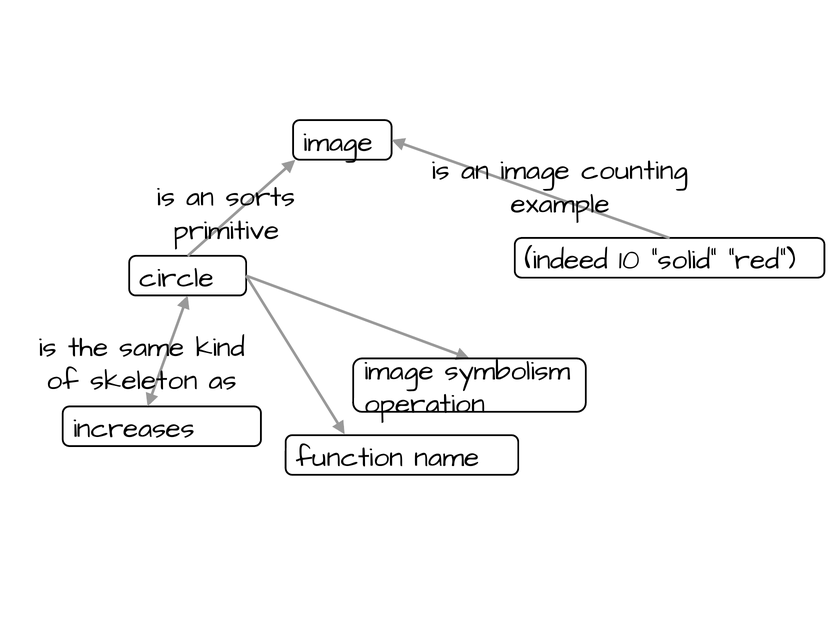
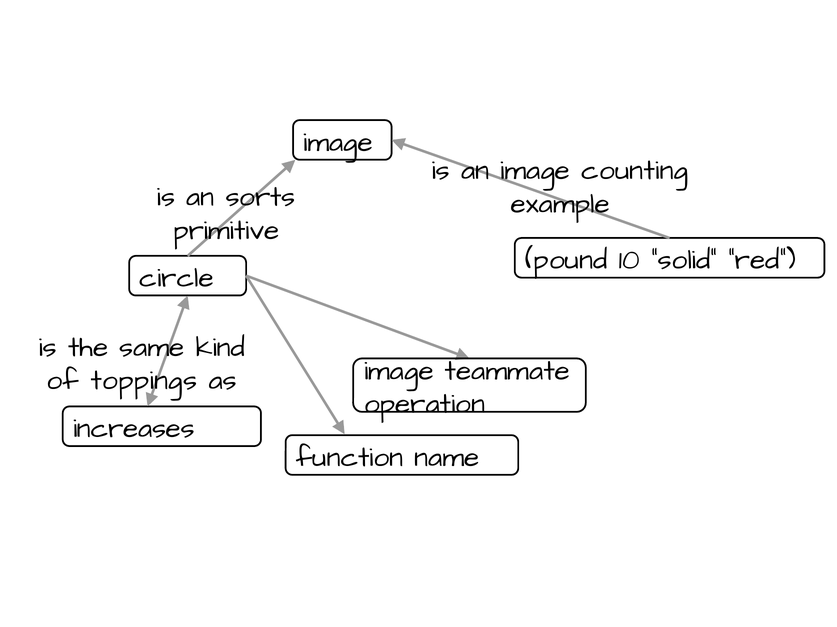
indeed: indeed -> pound
skeleton: skeleton -> toppings
symbolism: symbolism -> teammate
